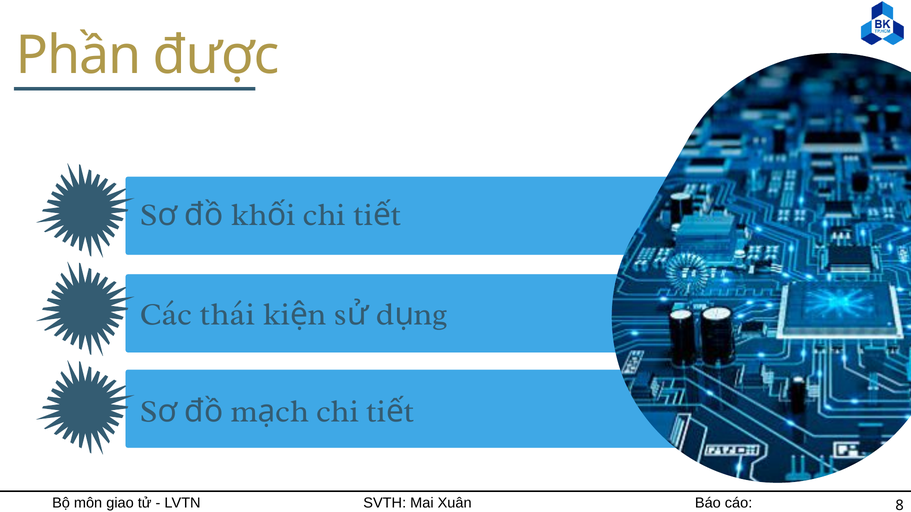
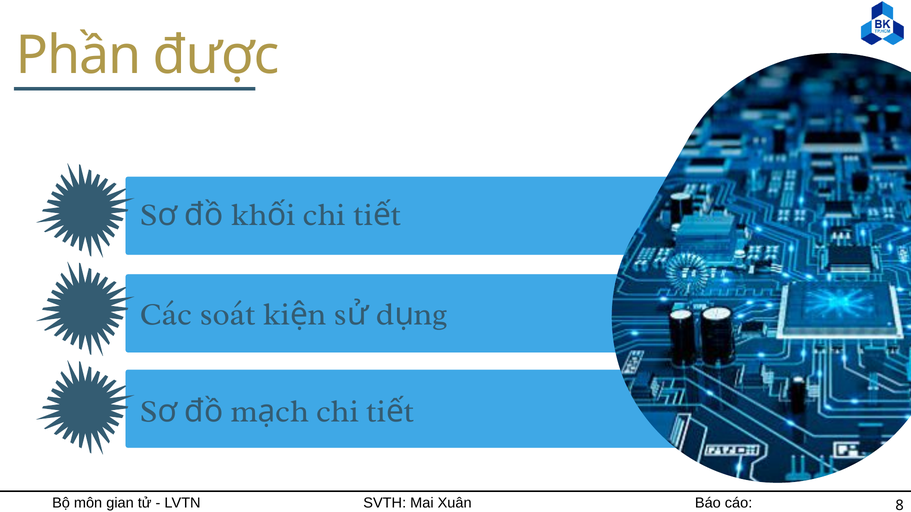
thái: thái -> soát
giao: giao -> gian
